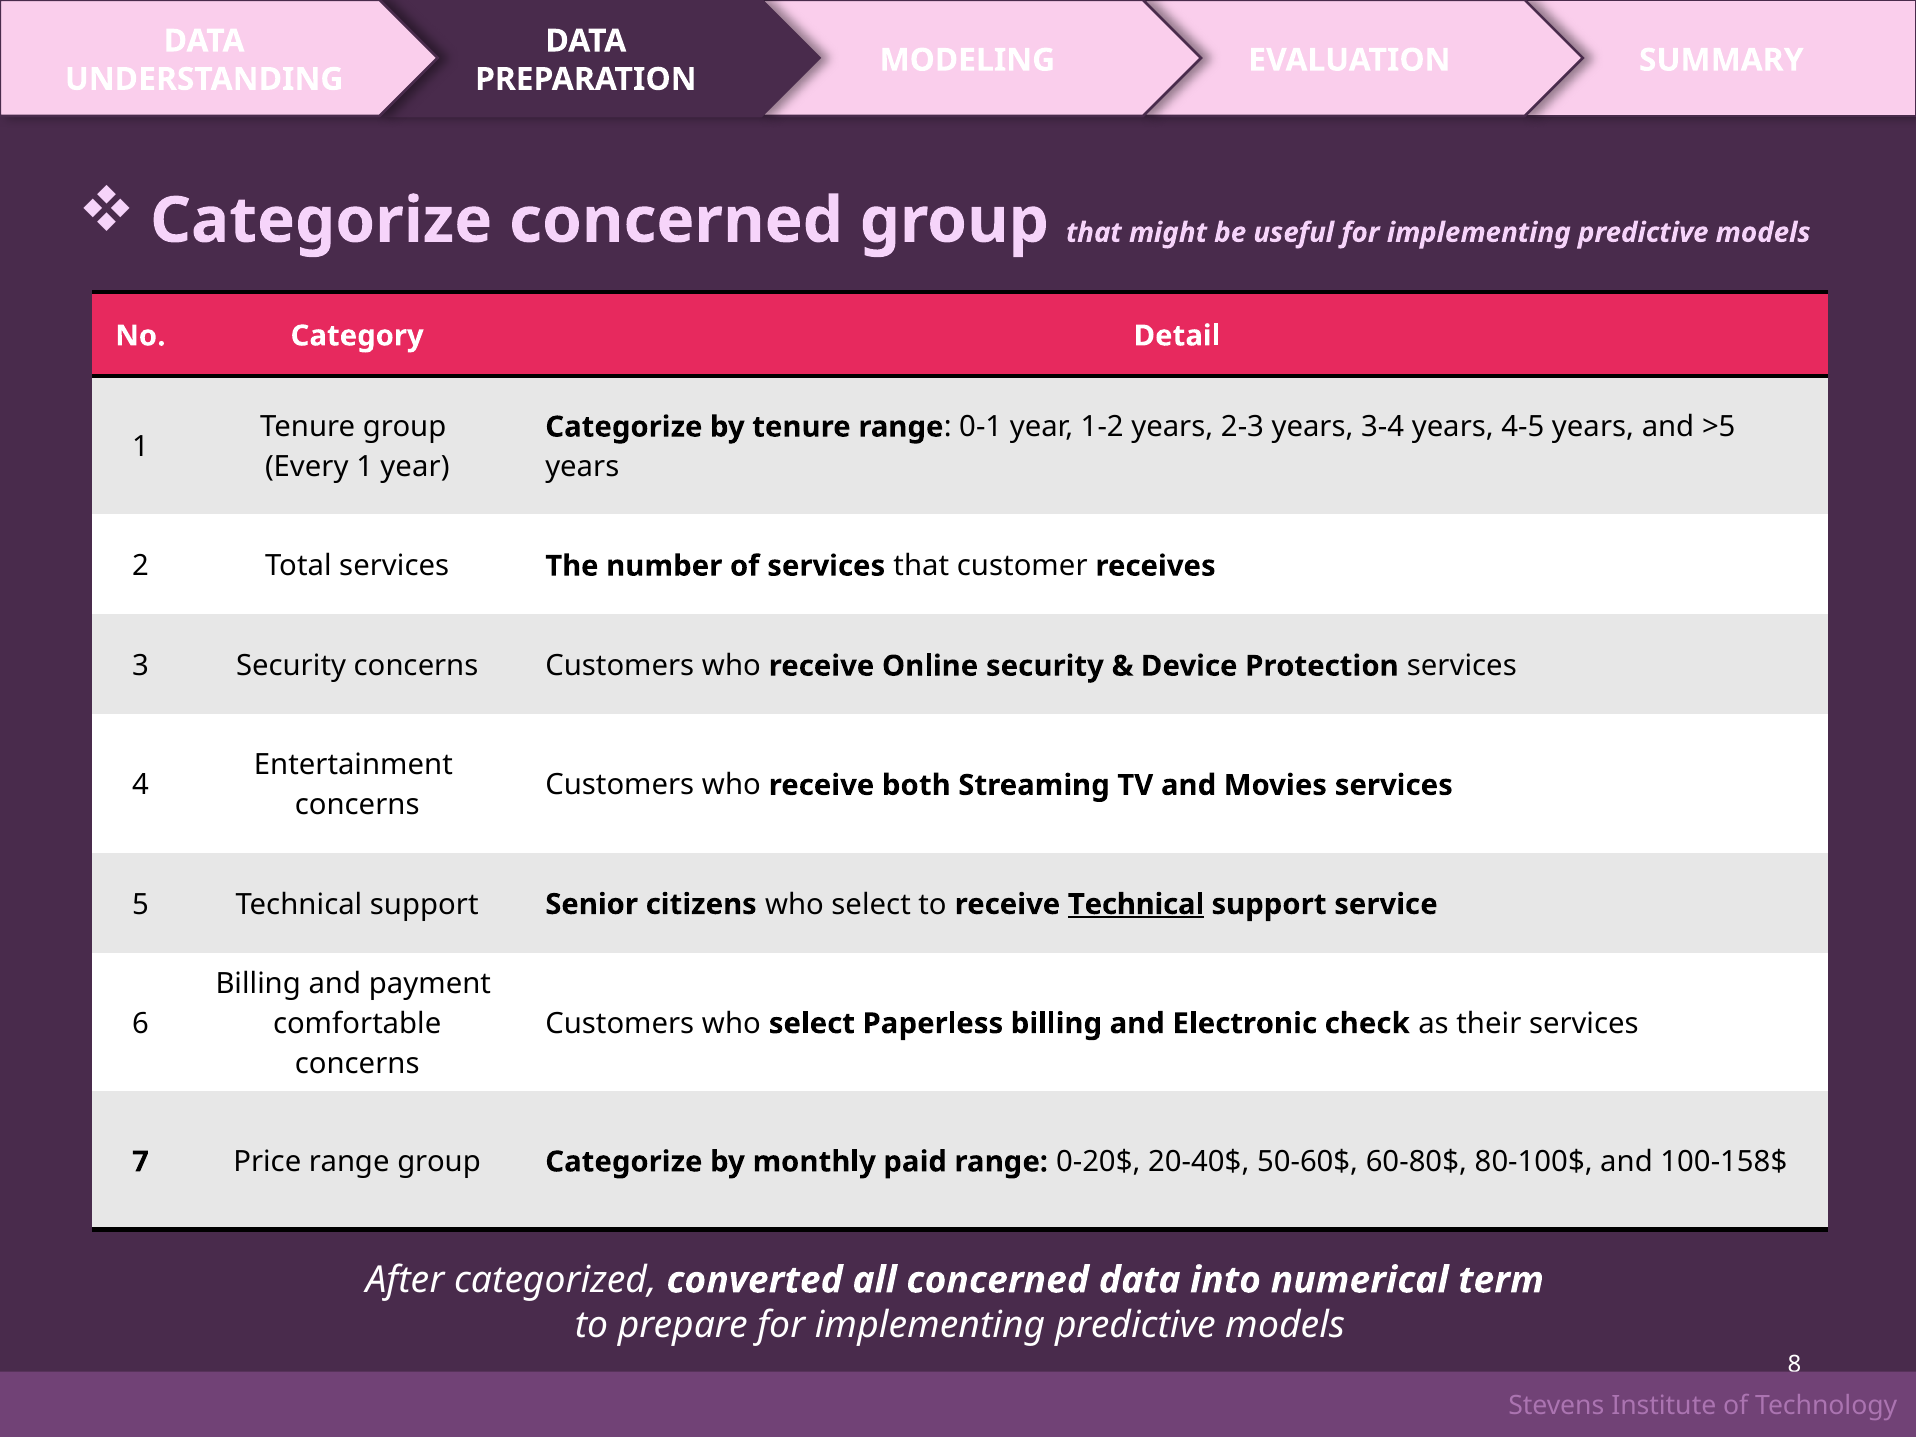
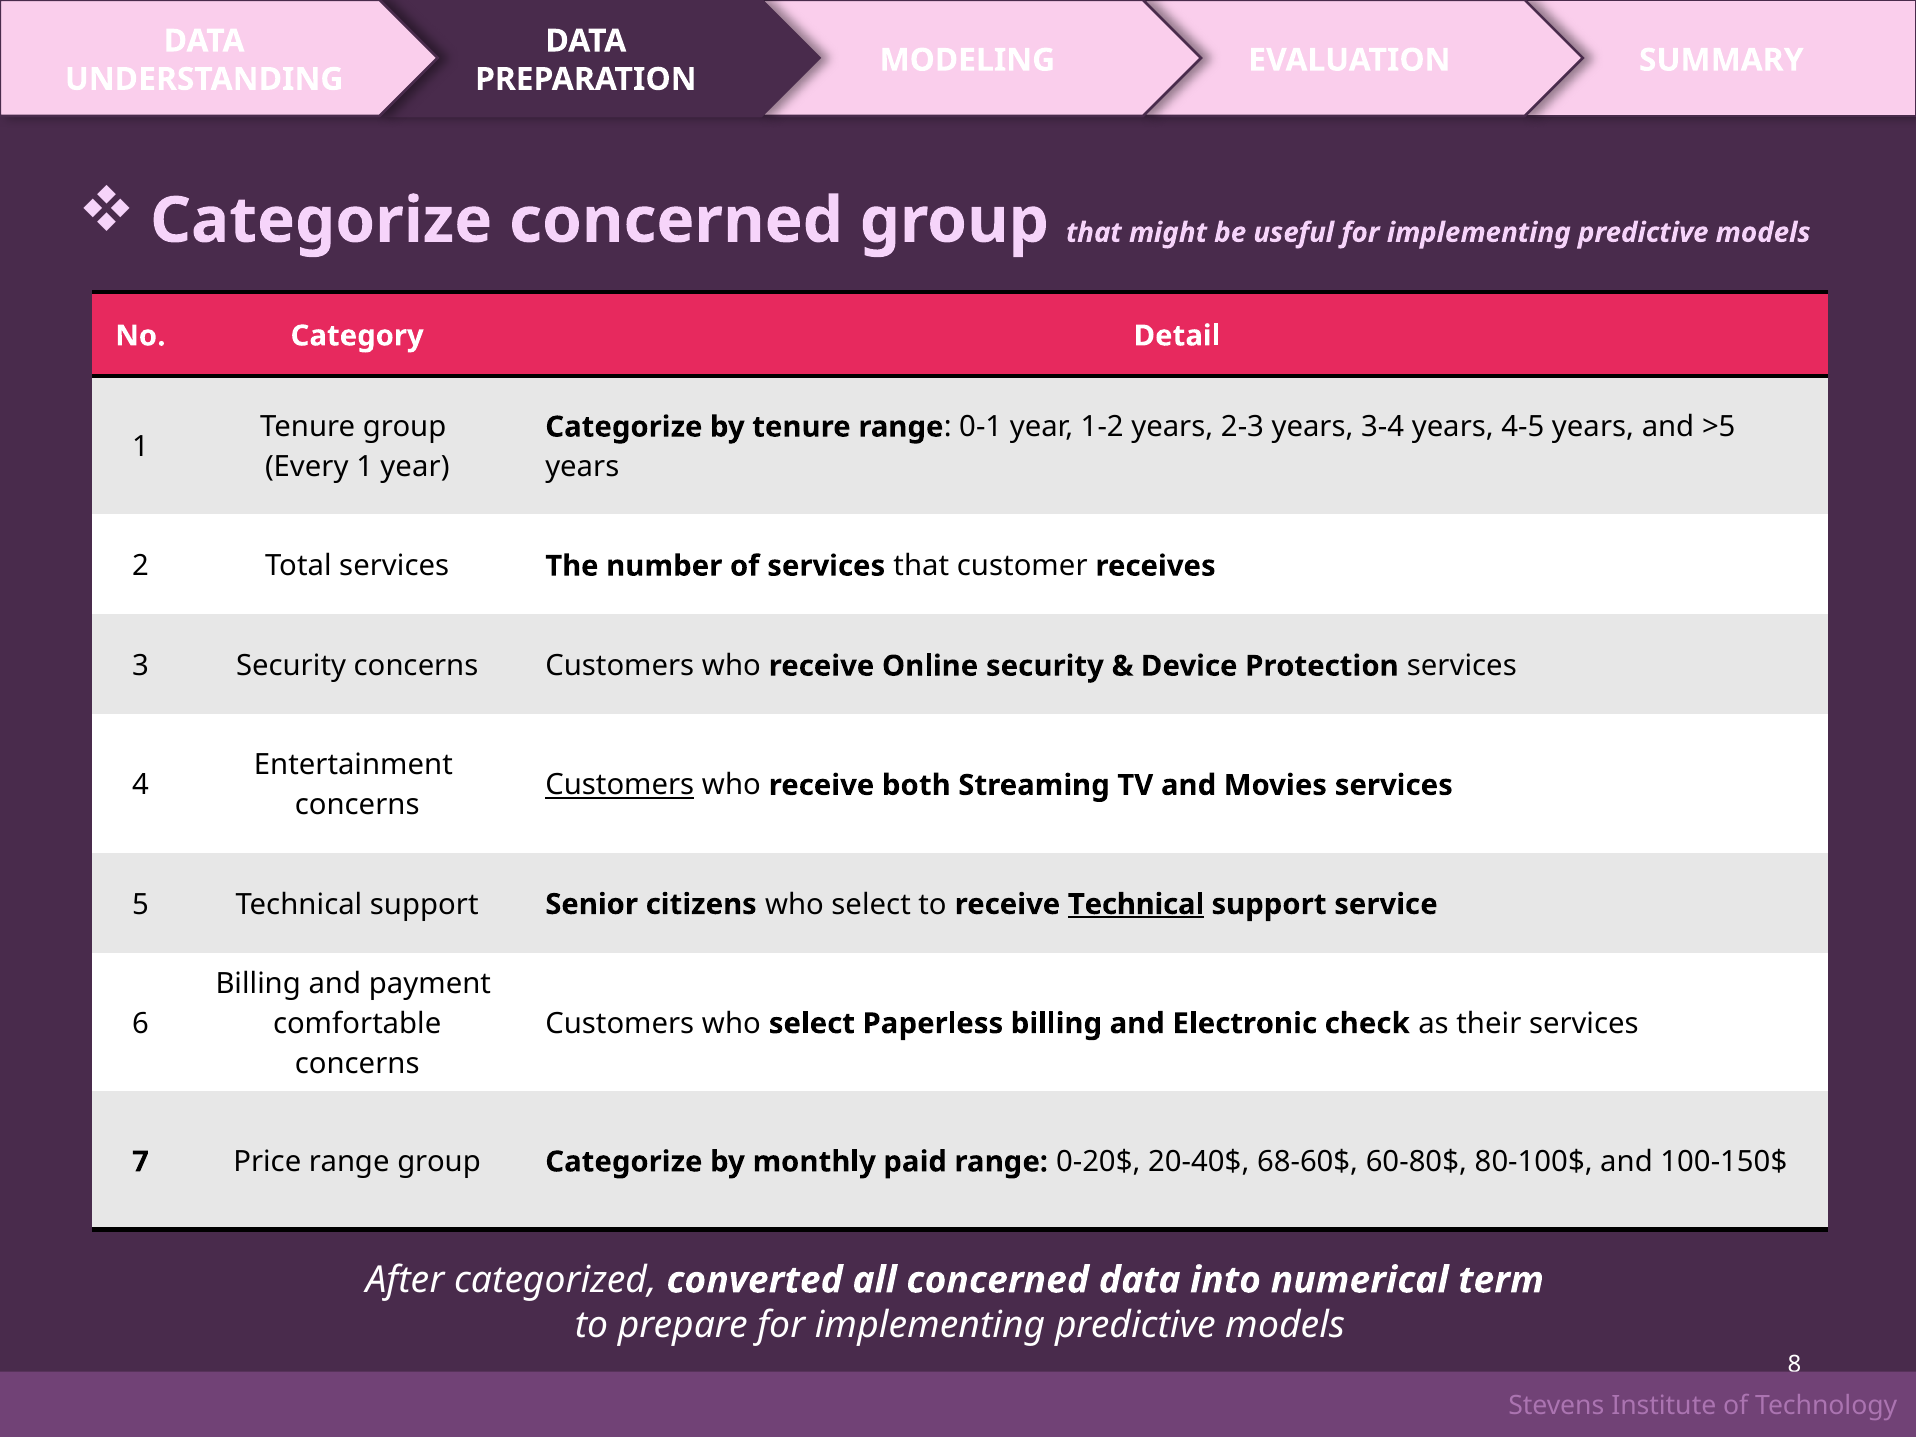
Customers at (620, 785) underline: none -> present
50-60$: 50-60$ -> 68-60$
100-158$: 100-158$ -> 100-150$
